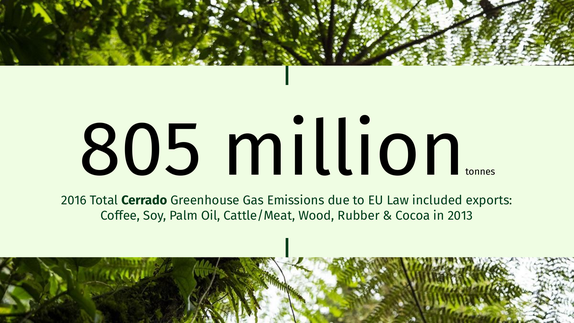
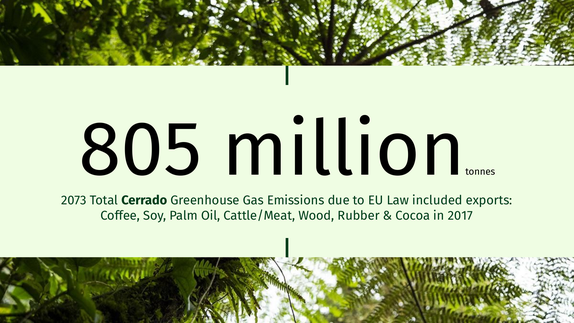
2016: 2016 -> 2073
2013: 2013 -> 2017
